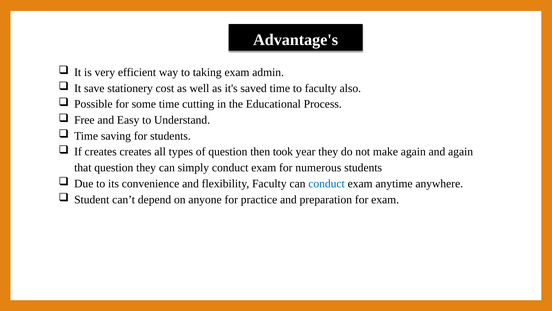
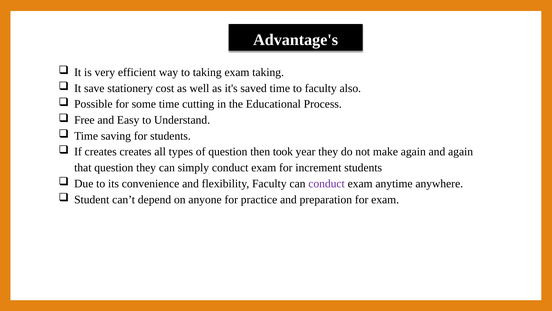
exam admin: admin -> taking
numerous: numerous -> increment
conduct at (327, 183) colour: blue -> purple
